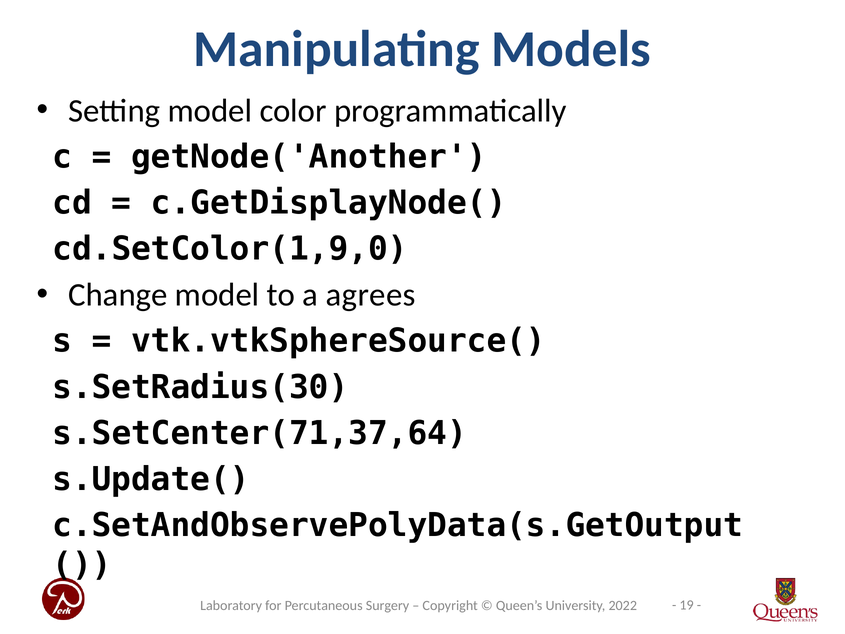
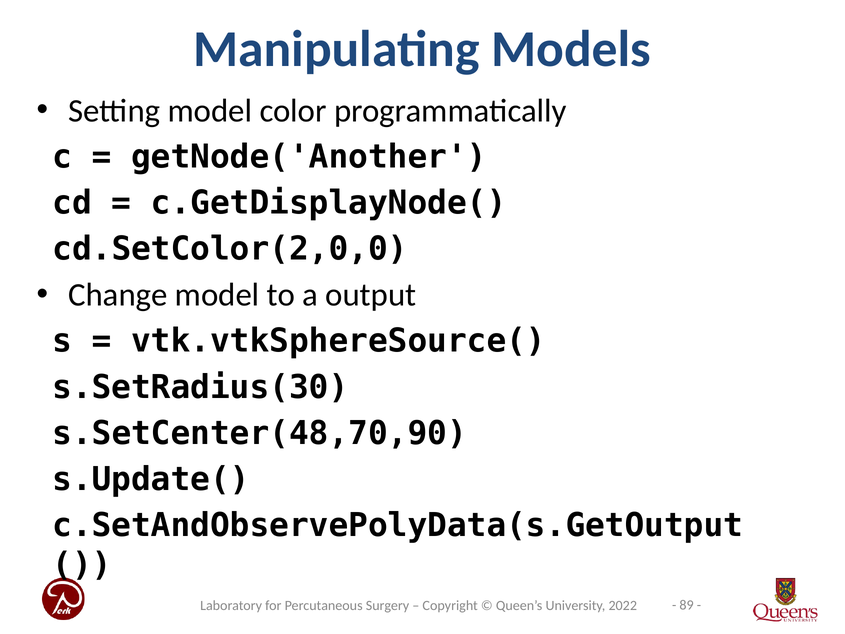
cd.SetColor(1,9,0: cd.SetColor(1,9,0 -> cd.SetColor(2,0,0
agrees: agrees -> output
s.SetCenter(71,37,64: s.SetCenter(71,37,64 -> s.SetCenter(48,70,90
19: 19 -> 89
